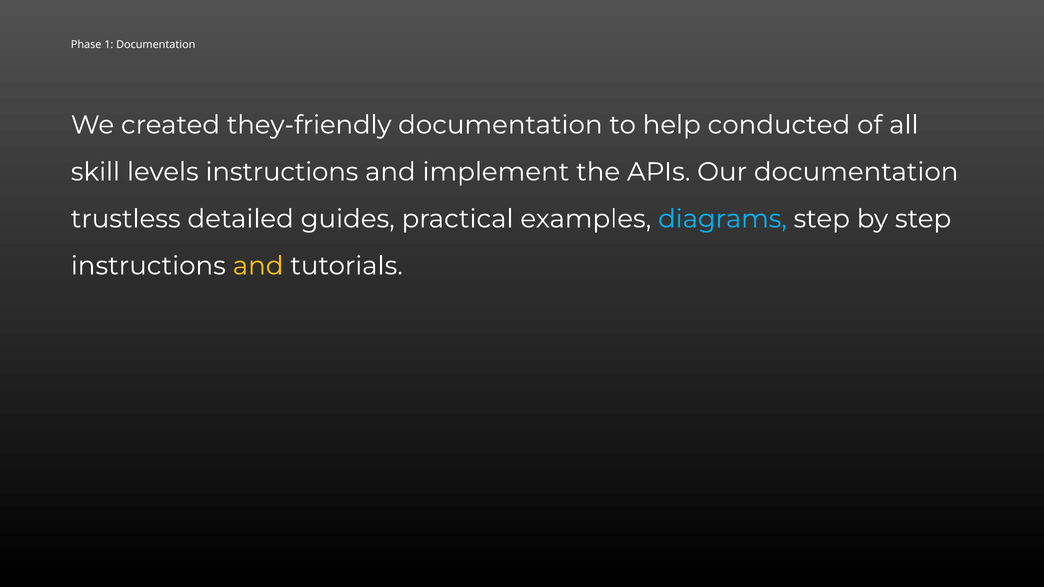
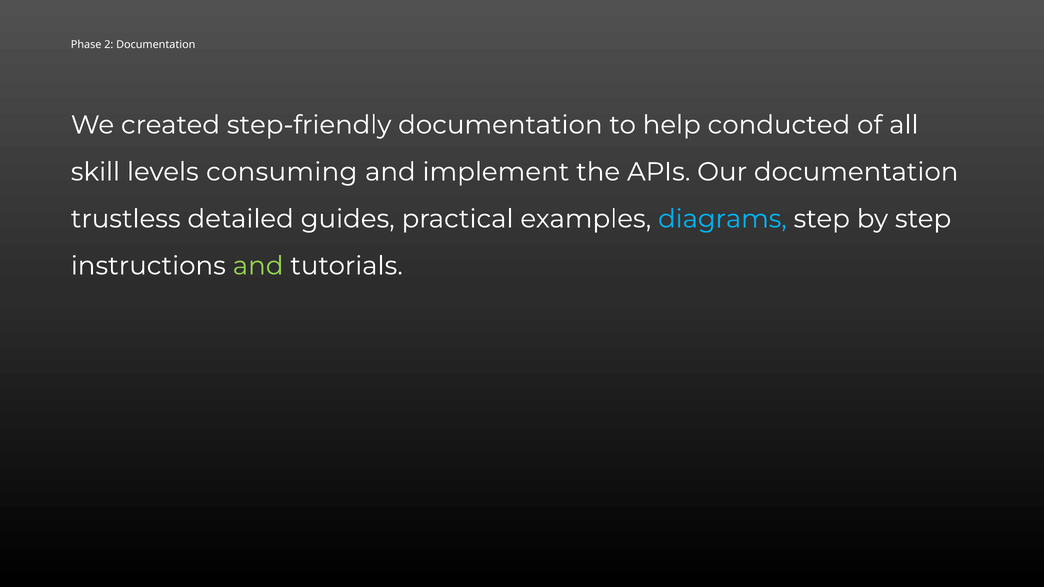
1: 1 -> 2
they-friendly: they-friendly -> step-friendly
levels instructions: instructions -> consuming
and at (258, 266) colour: yellow -> light green
